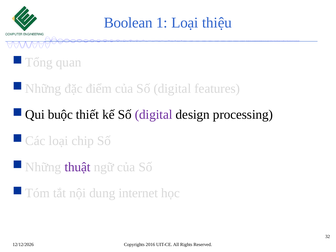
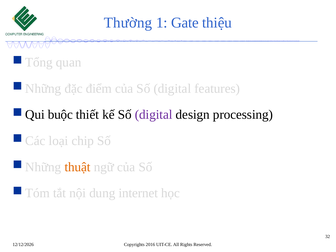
Boolean: Boolean -> Thường
1 Loại: Loại -> Gate
thuật colour: purple -> orange
